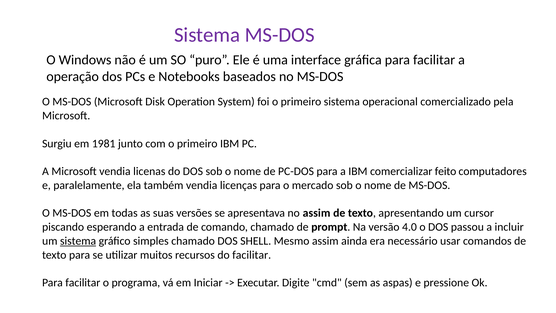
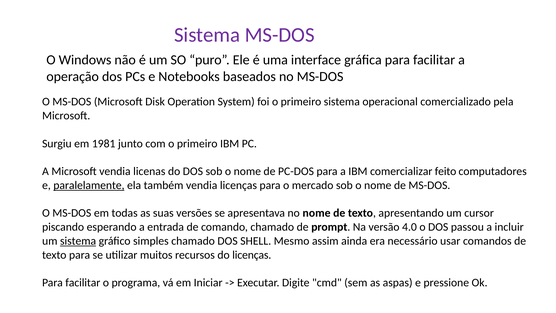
paralelamente underline: none -> present
no assim: assim -> nome
do facilitar: facilitar -> licenças
